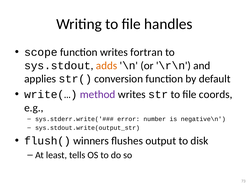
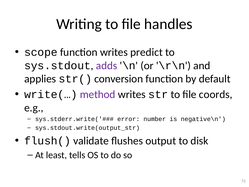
fortran: fortran -> predict
adds colour: orange -> purple
winners: winners -> validate
